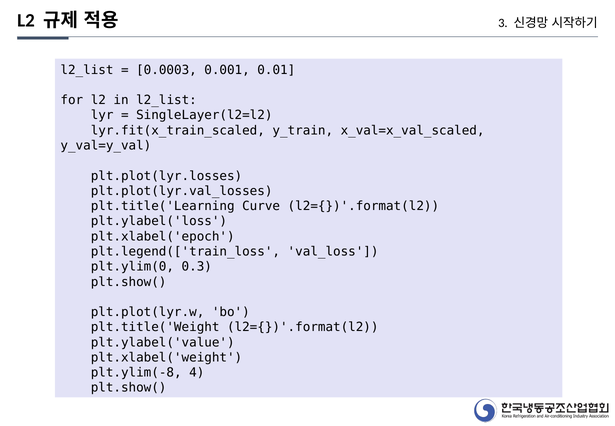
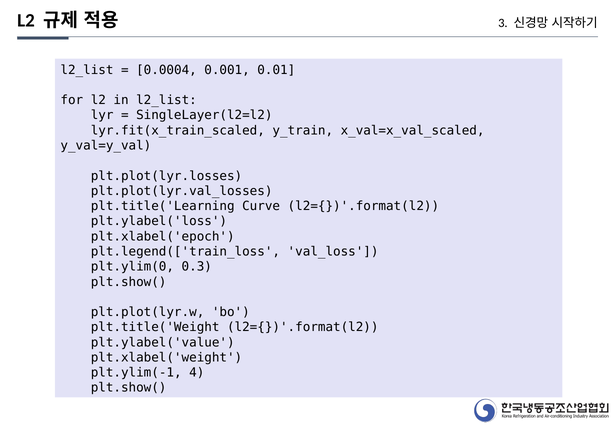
0.0003: 0.0003 -> 0.0004
plt.ylim(-8: plt.ylim(-8 -> plt.ylim(-1
